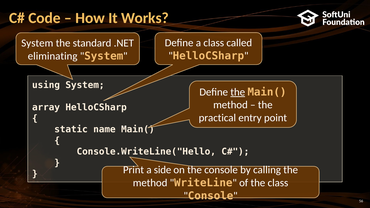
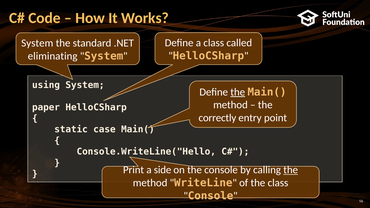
array: array -> paper
practical: practical -> correctly
name: name -> case
the at (291, 170) underline: none -> present
